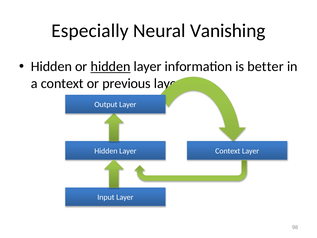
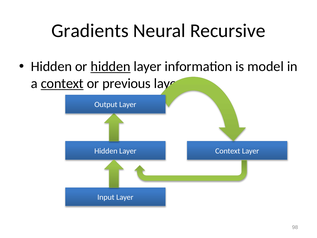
Especially: Especially -> Gradients
Vanishing: Vanishing -> Recursive
better: better -> model
context at (62, 83) underline: none -> present
